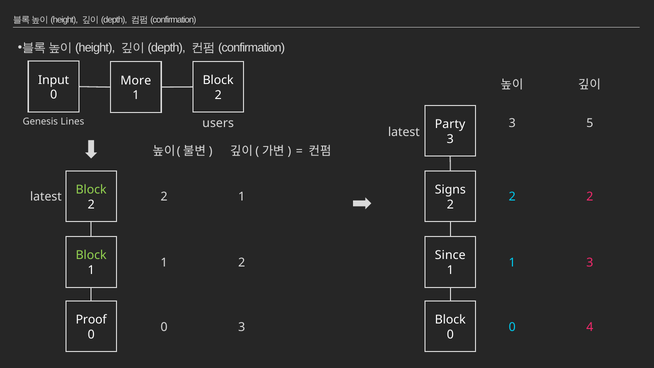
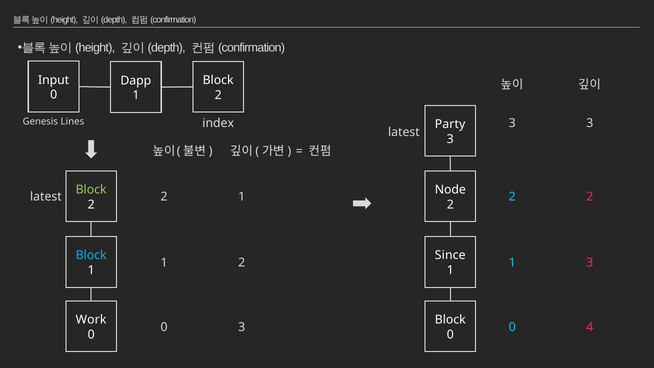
More: More -> Dapp
3 5: 5 -> 3
users: users -> index
Signs: Signs -> Node
Block at (91, 255) colour: light green -> light blue
Proof: Proof -> Work
